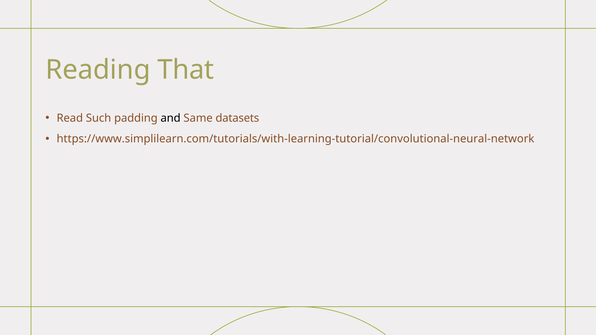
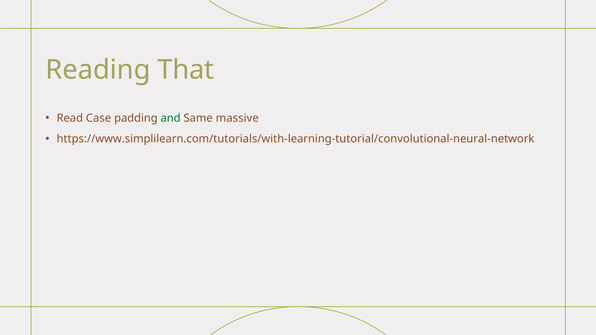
Such: Such -> Case
and colour: black -> green
datasets: datasets -> massive
